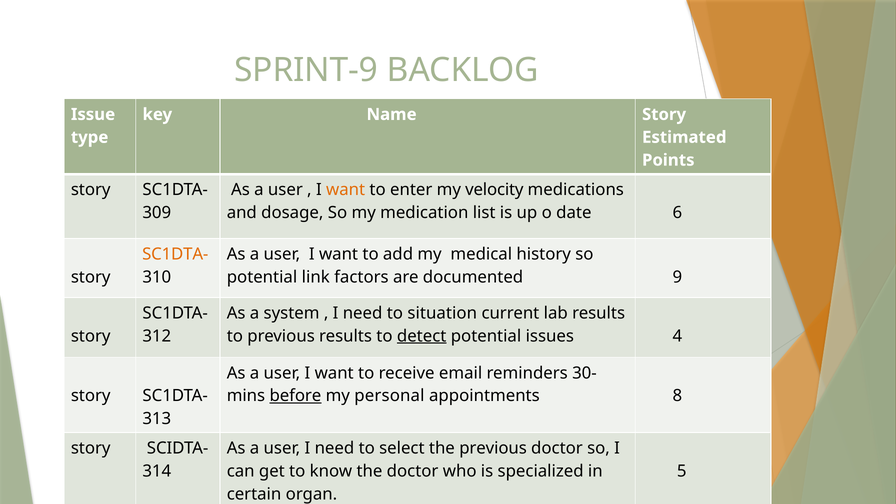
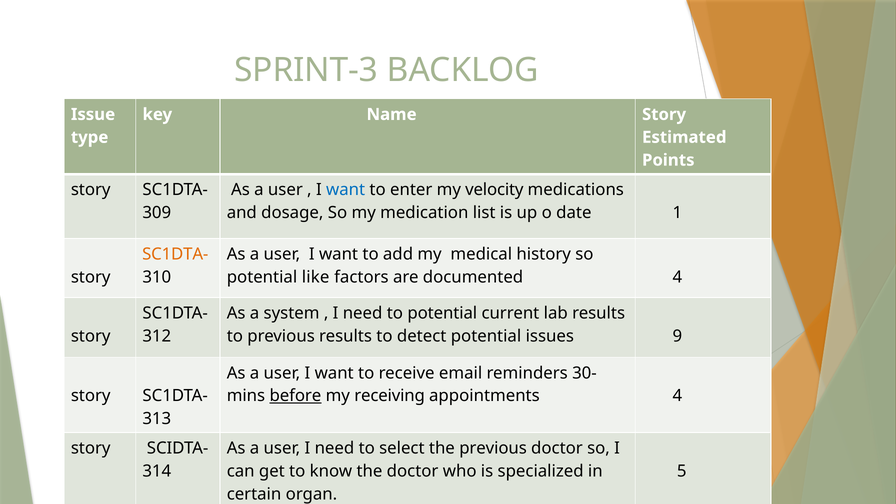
SPRINT-9: SPRINT-9 -> SPRINT-3
want at (346, 190) colour: orange -> blue
6: 6 -> 1
link: link -> like
documented 9: 9 -> 4
to situation: situation -> potential
detect underline: present -> none
4: 4 -> 9
personal: personal -> receiving
appointments 8: 8 -> 4
